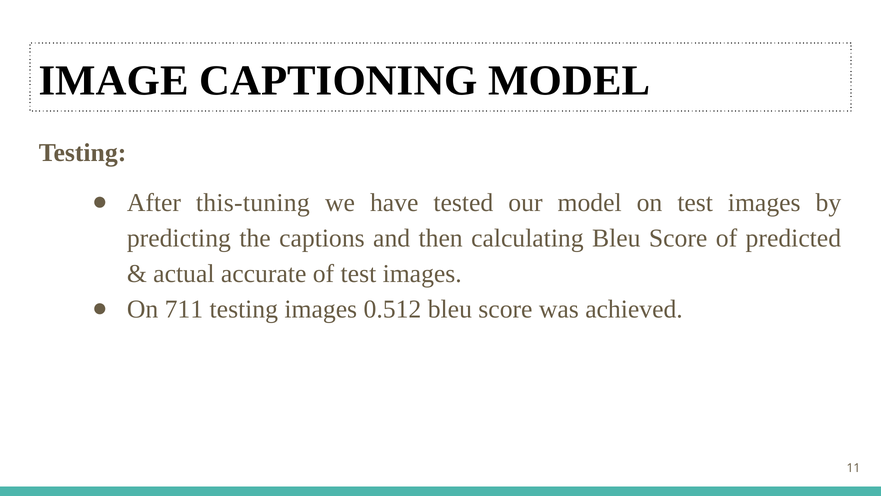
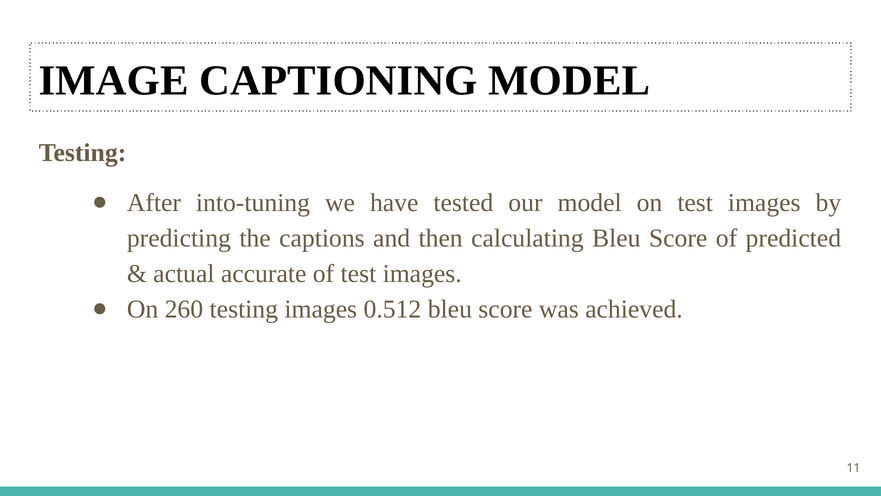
this-tuning: this-tuning -> into-tuning
711: 711 -> 260
